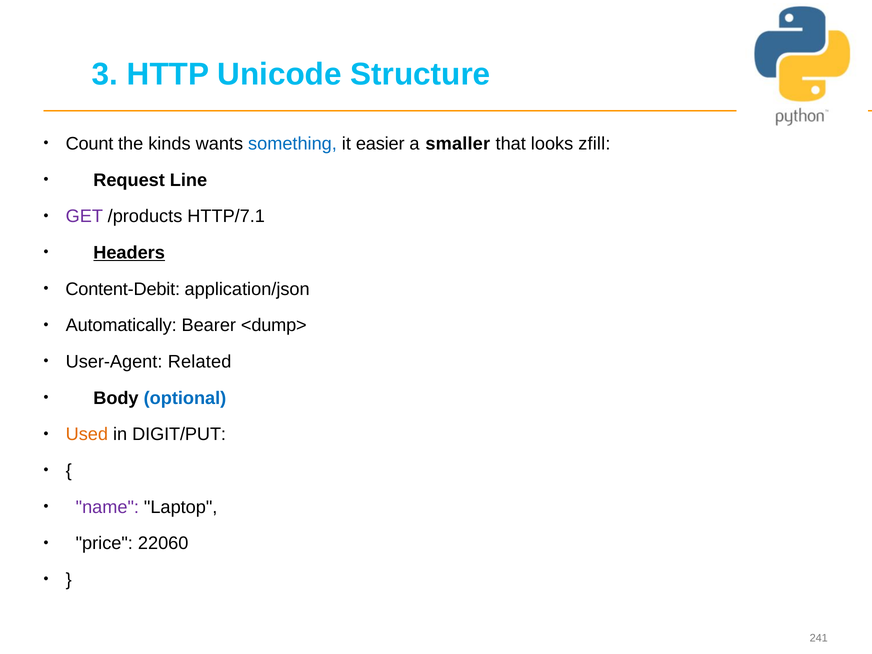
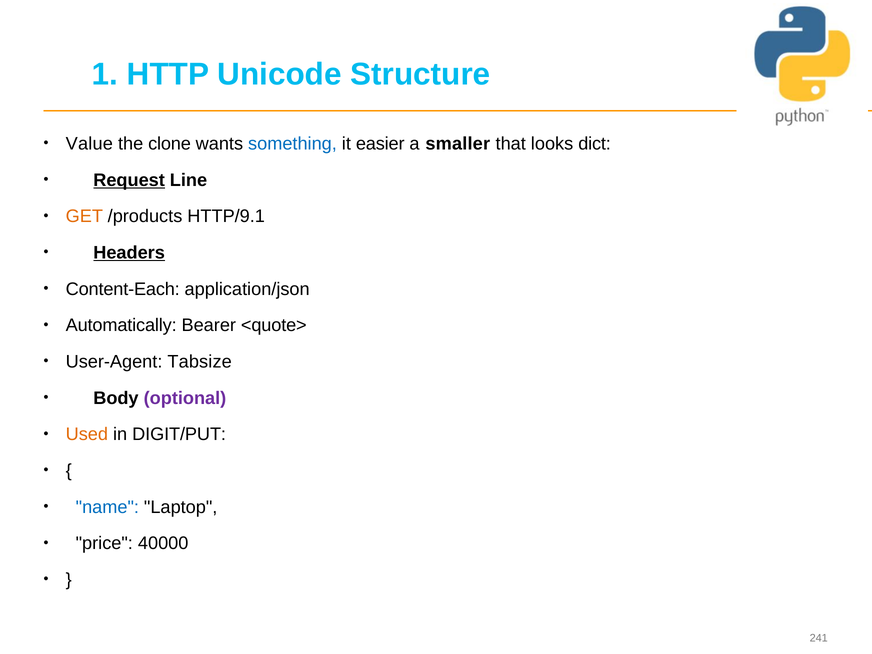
3: 3 -> 1
Count: Count -> Value
kinds: kinds -> clone
zfill: zfill -> dict
Request underline: none -> present
GET colour: purple -> orange
HTTP/7.1: HTTP/7.1 -> HTTP/9.1
Content-Debit: Content-Debit -> Content-Each
<dump>: <dump> -> <quote>
Related: Related -> Tabsize
optional colour: blue -> purple
name colour: purple -> blue
22060: 22060 -> 40000
